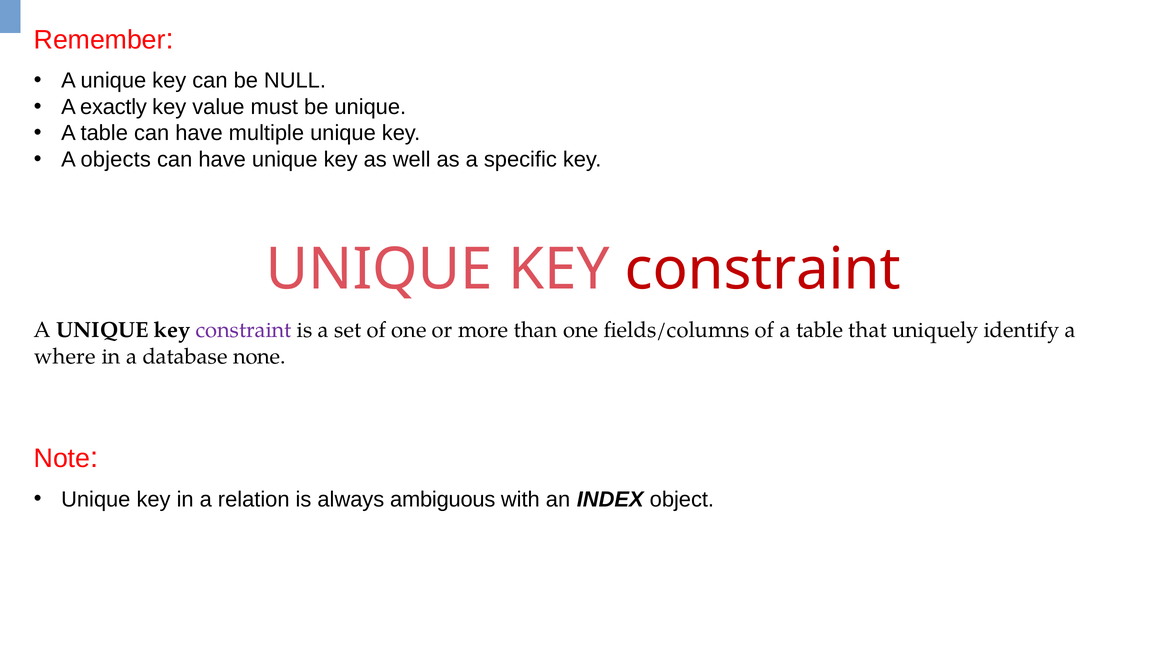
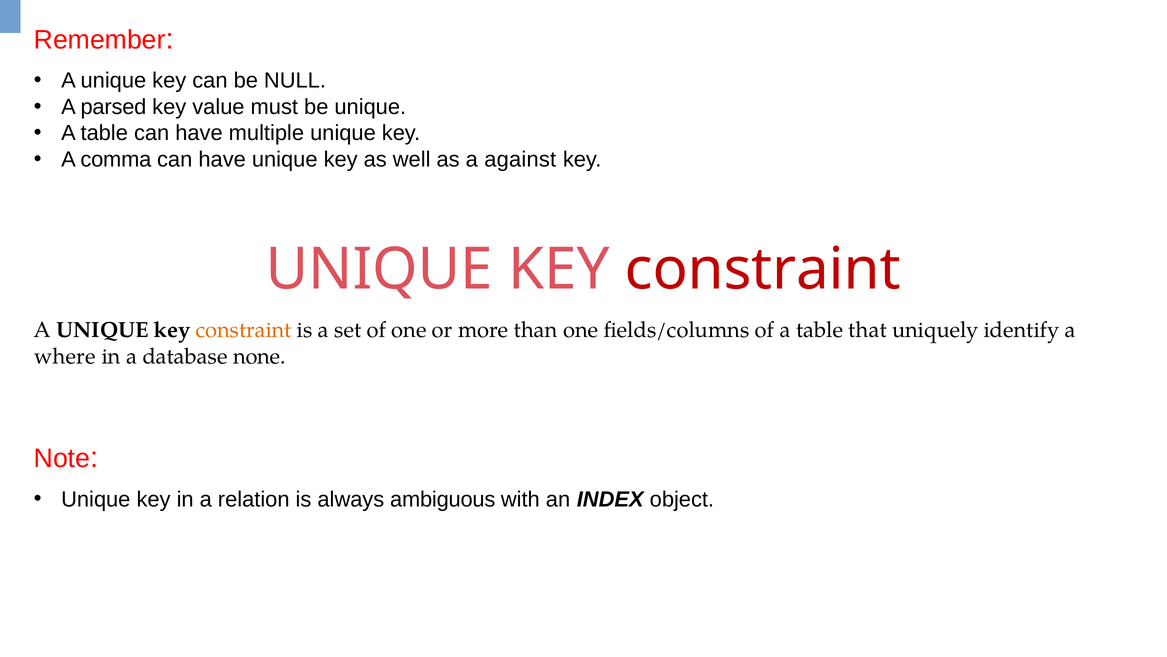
exactly: exactly -> parsed
objects: objects -> comma
specific: specific -> against
constraint at (244, 330) colour: purple -> orange
